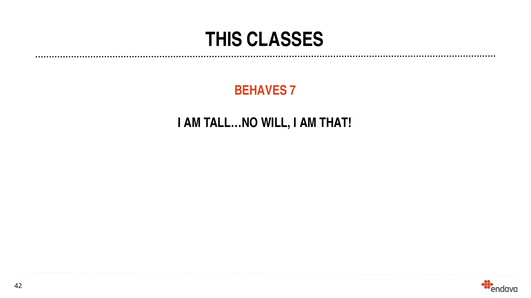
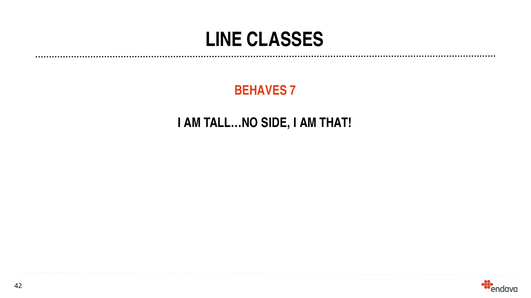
THIS: THIS -> LINE
WILL: WILL -> SIDE
